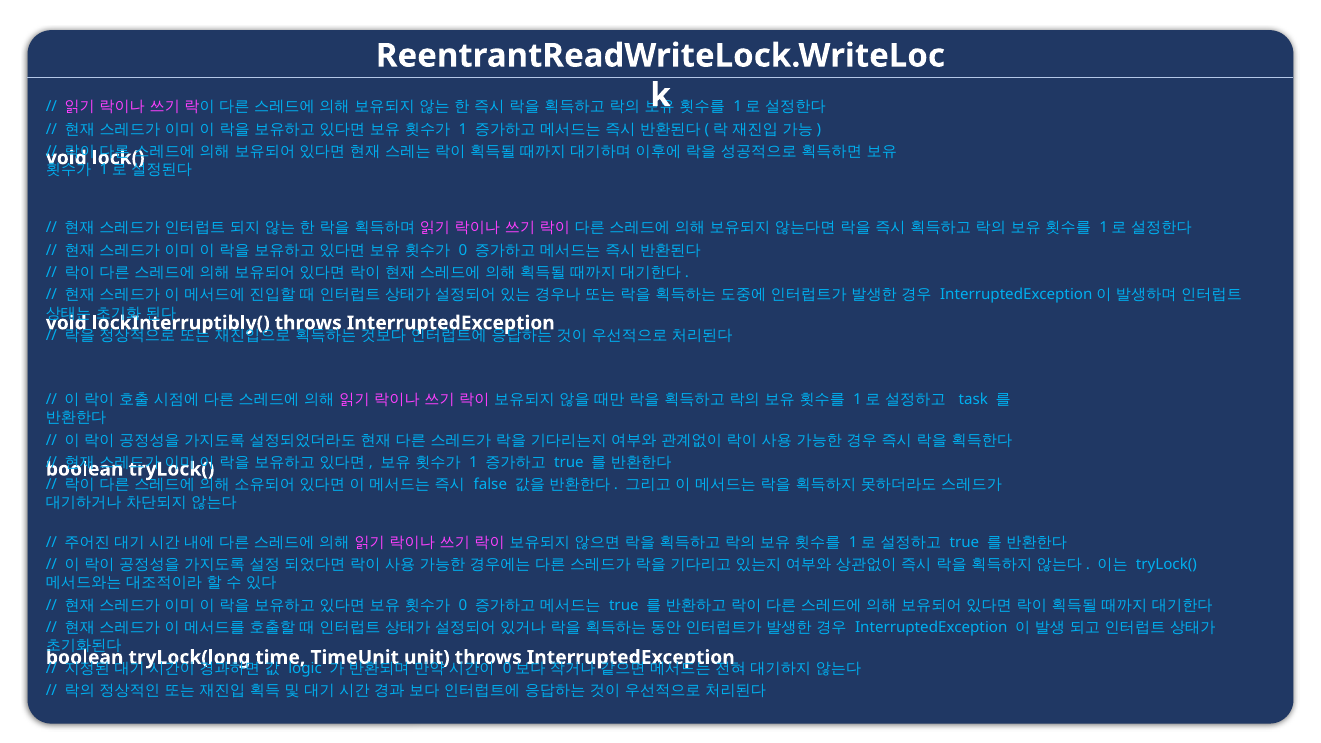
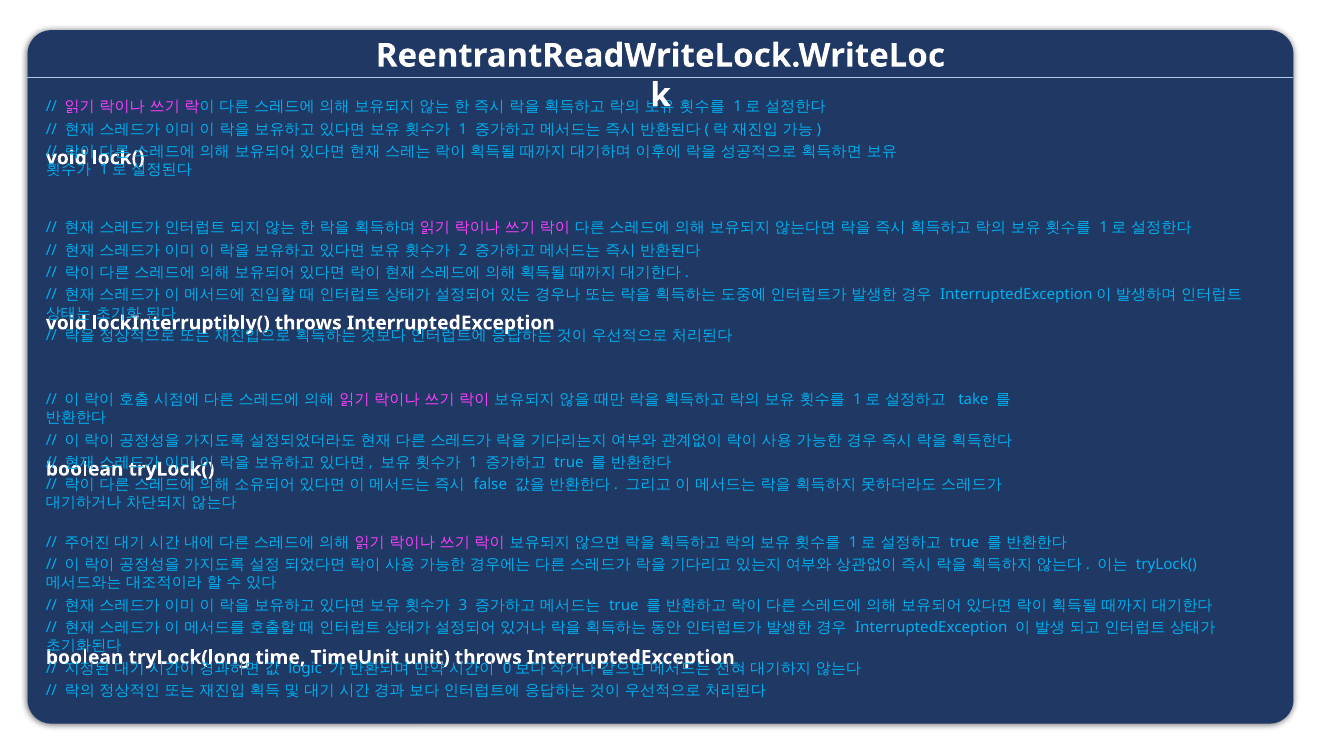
0 at (463, 250): 0 -> 2
task: task -> take
0 at (463, 605): 0 -> 3
